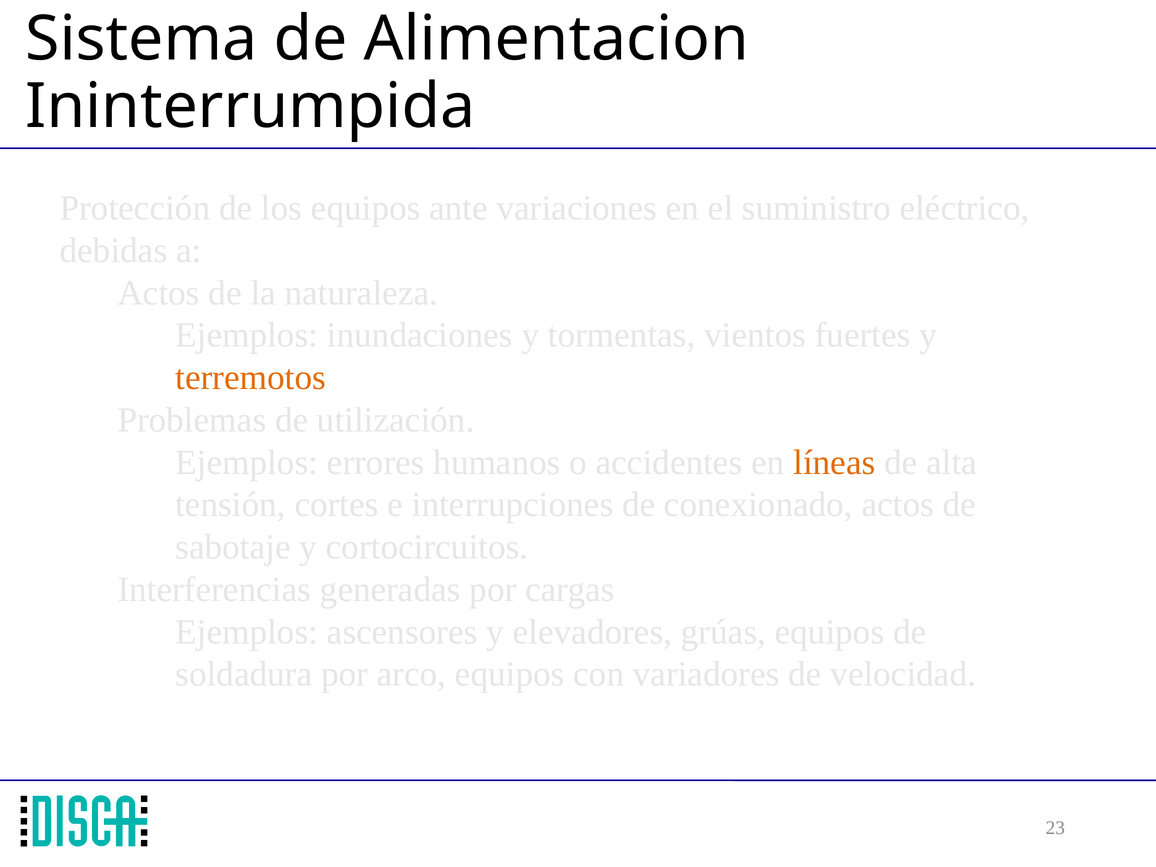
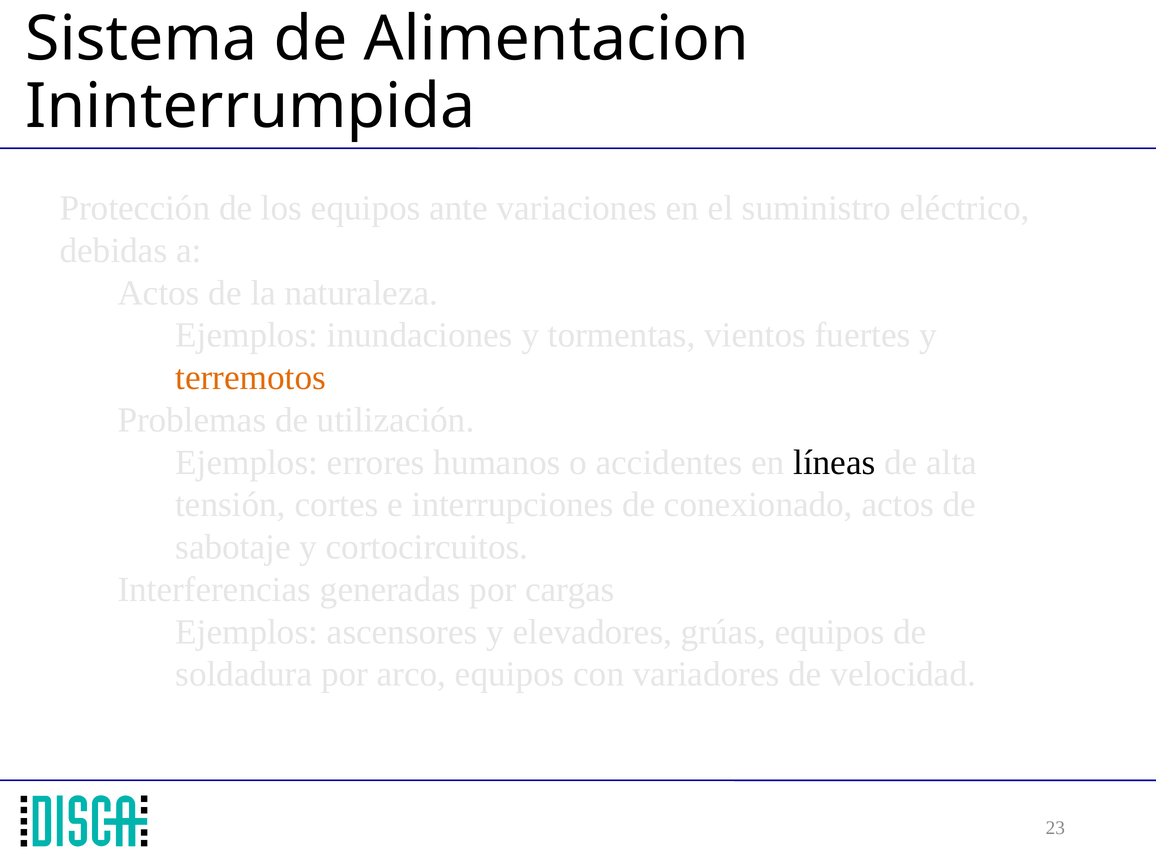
líneas colour: orange -> black
